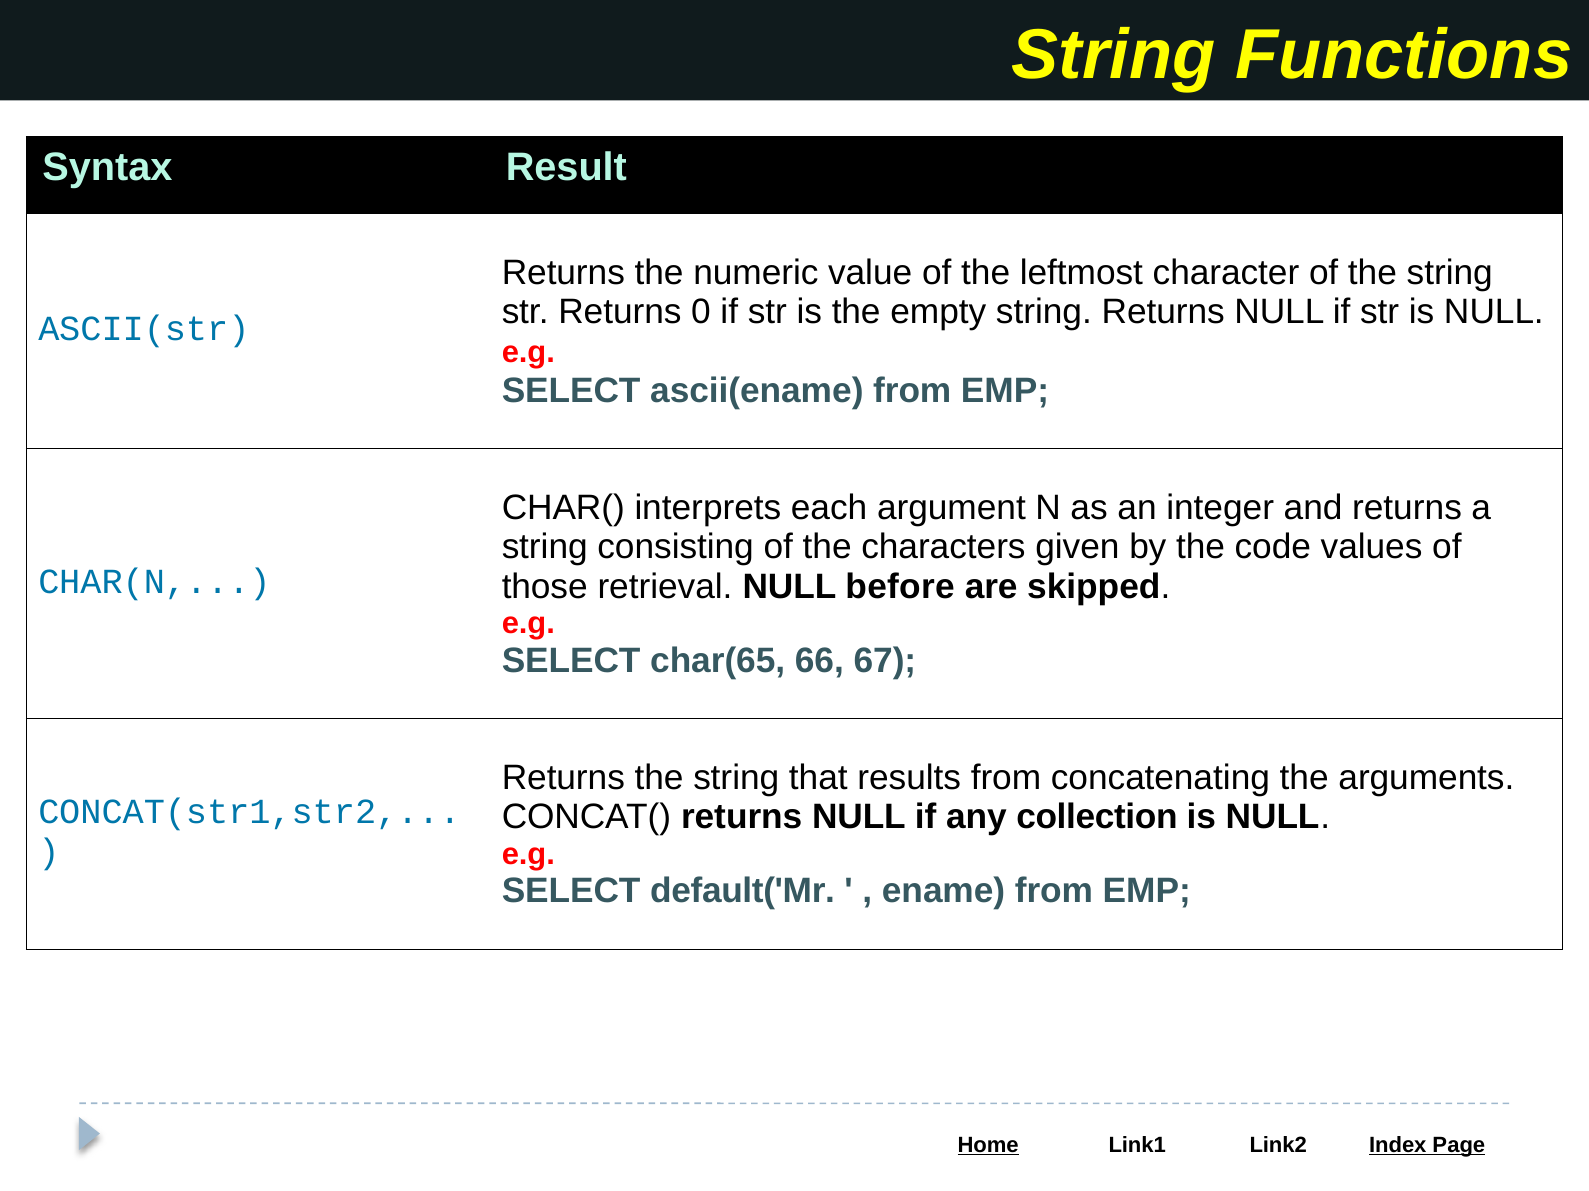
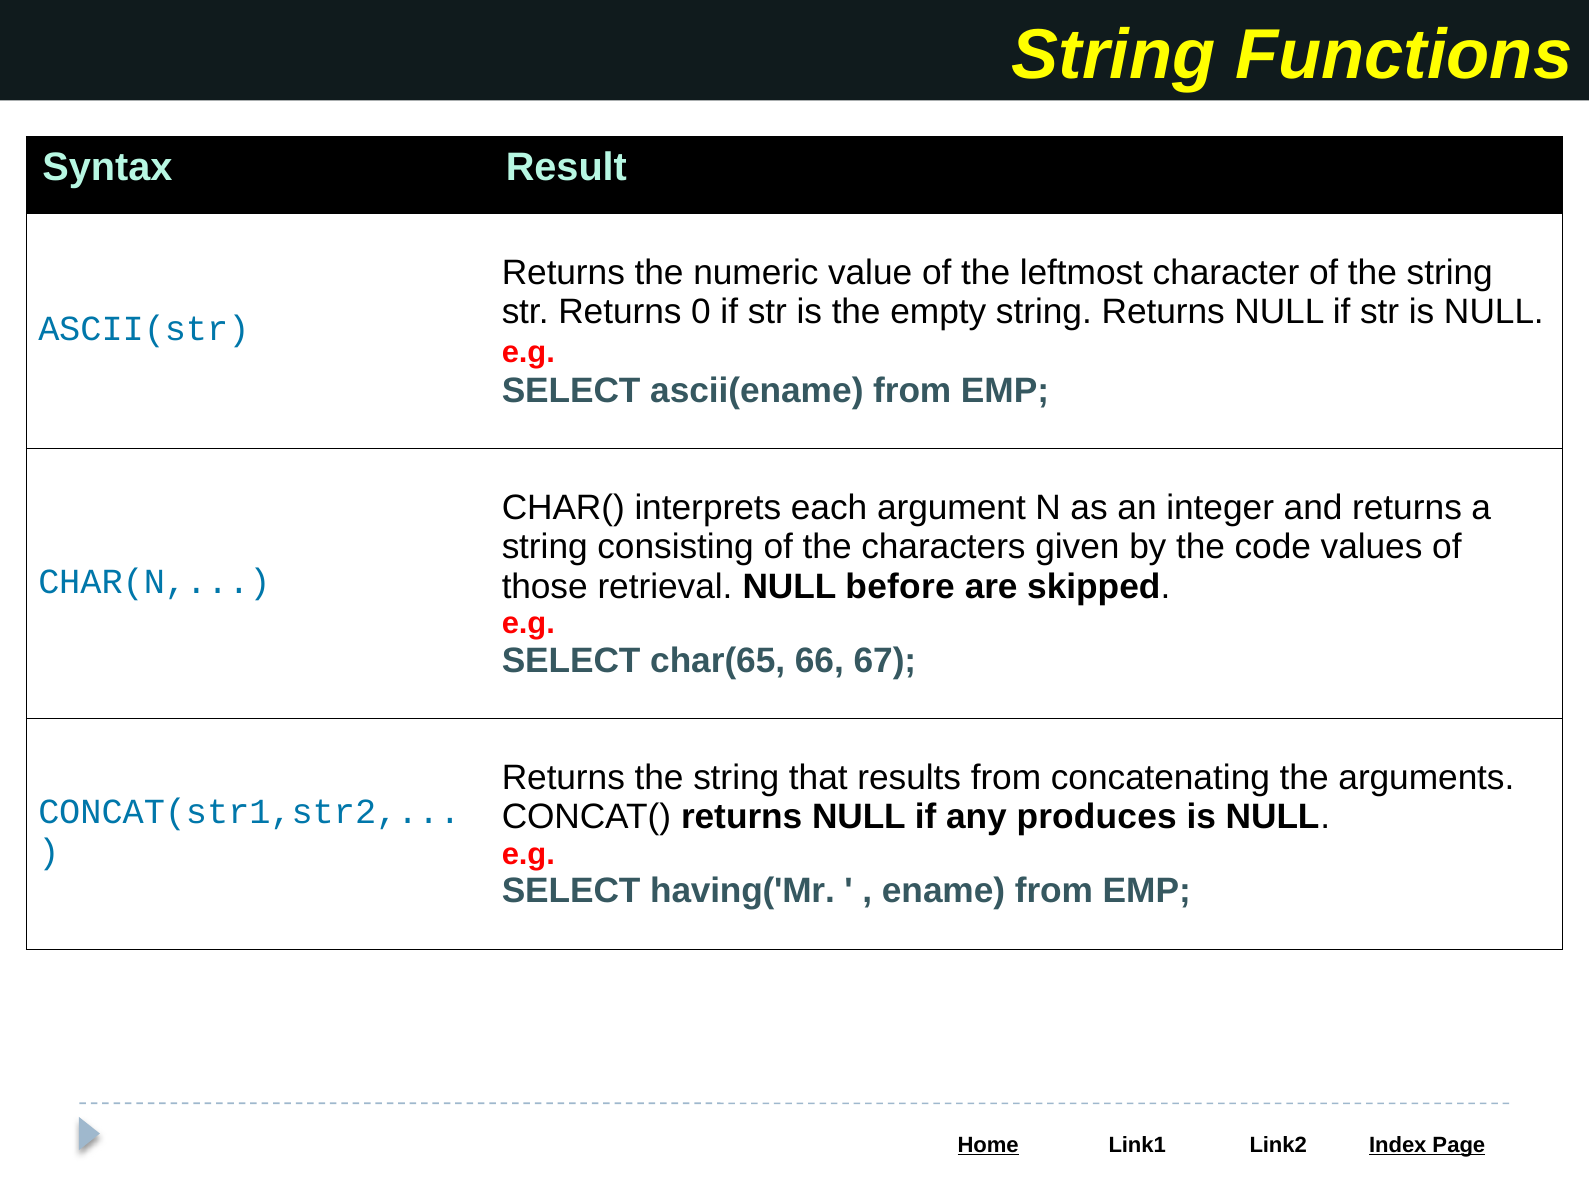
collection: collection -> produces
default('Mr: default('Mr -> having('Mr
